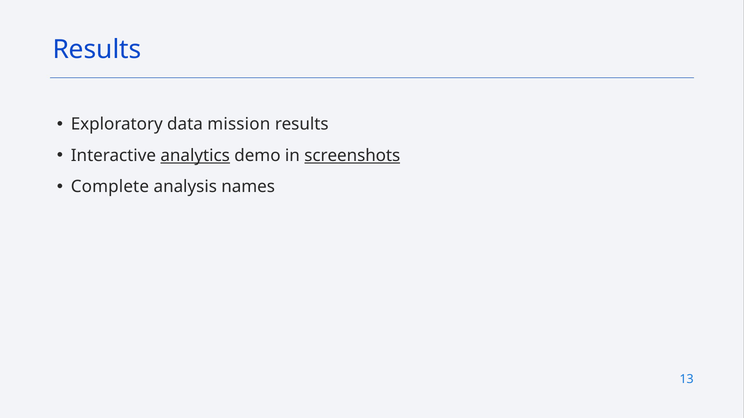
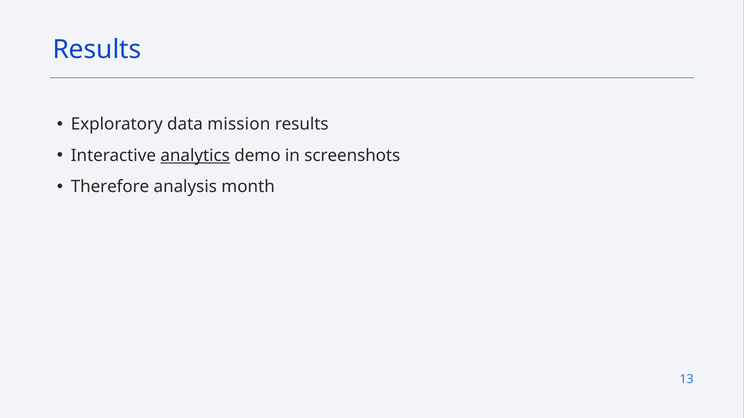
screenshots underline: present -> none
Complete: Complete -> Therefore
names: names -> month
